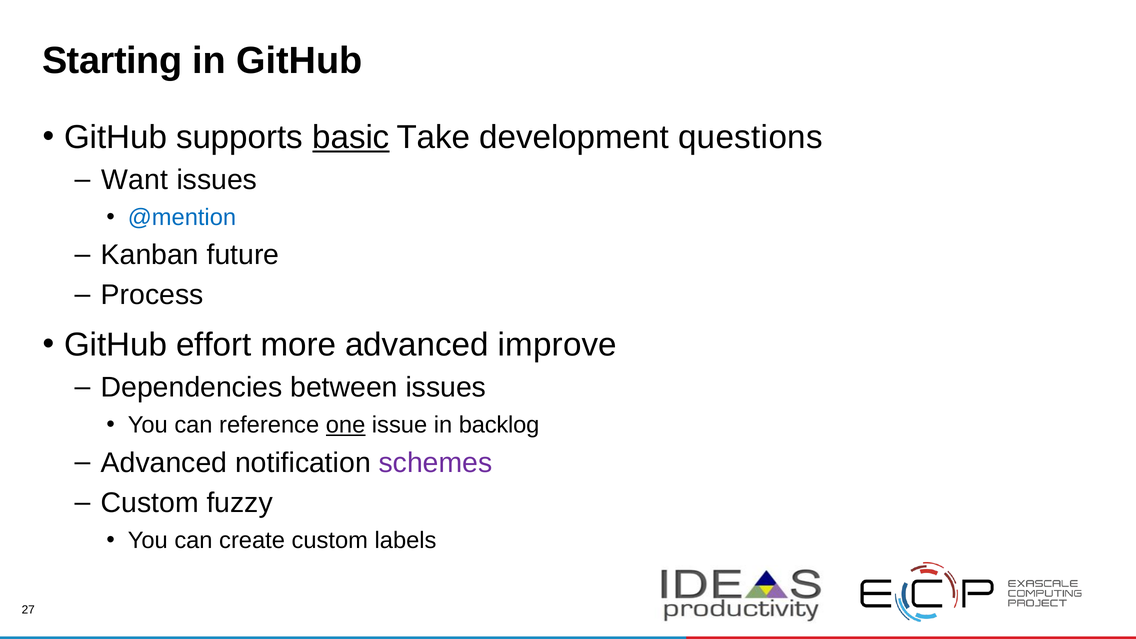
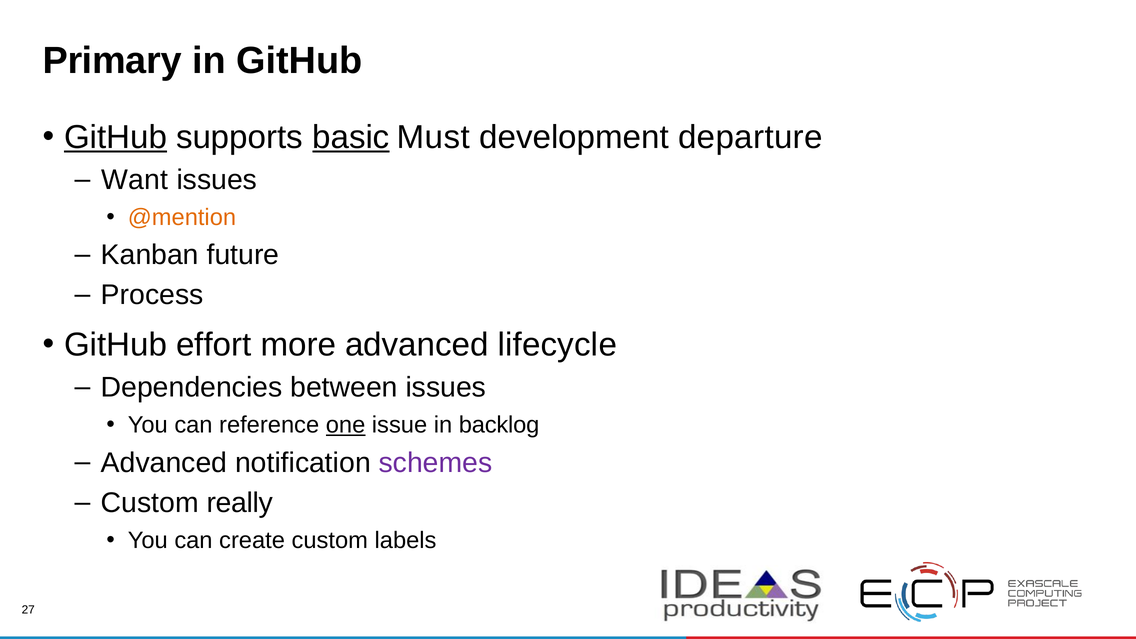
Starting: Starting -> Primary
GitHub at (116, 137) underline: none -> present
Take: Take -> Must
questions: questions -> departure
@mention colour: blue -> orange
improve: improve -> lifecycle
fuzzy: fuzzy -> really
